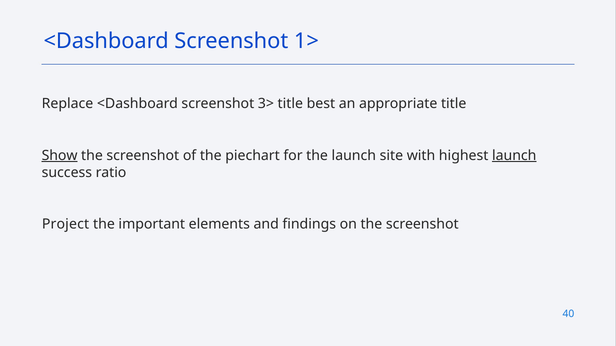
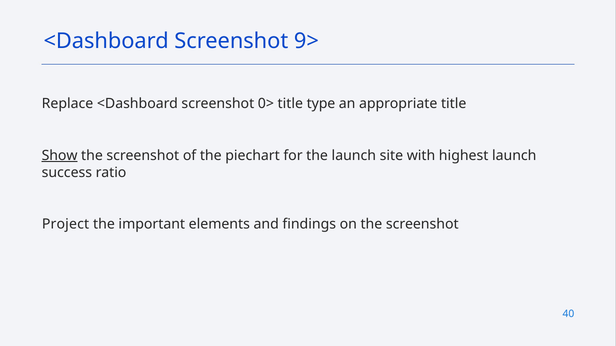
1>: 1> -> 9>
3>: 3> -> 0>
best: best -> type
launch at (514, 156) underline: present -> none
